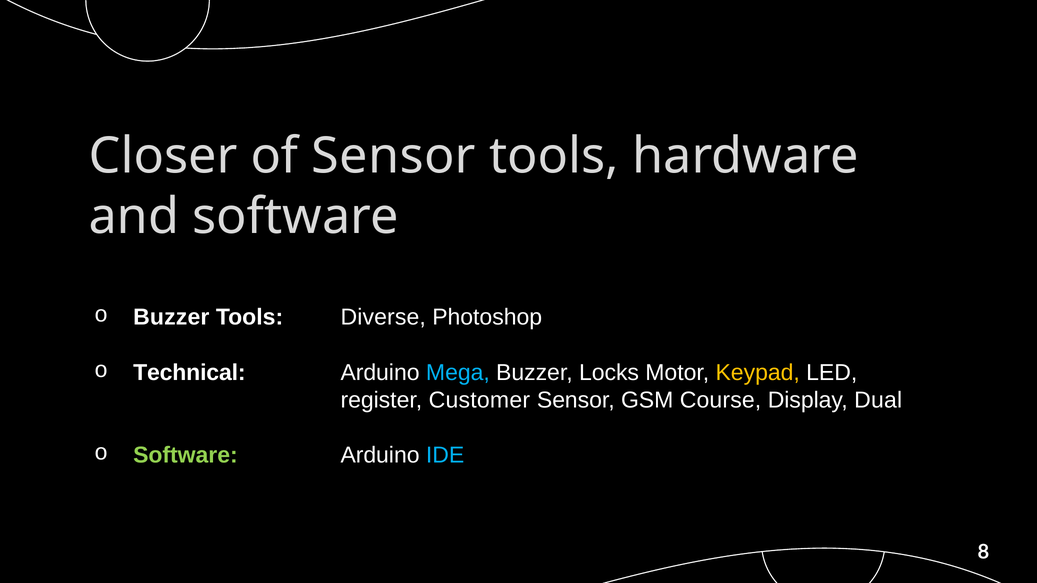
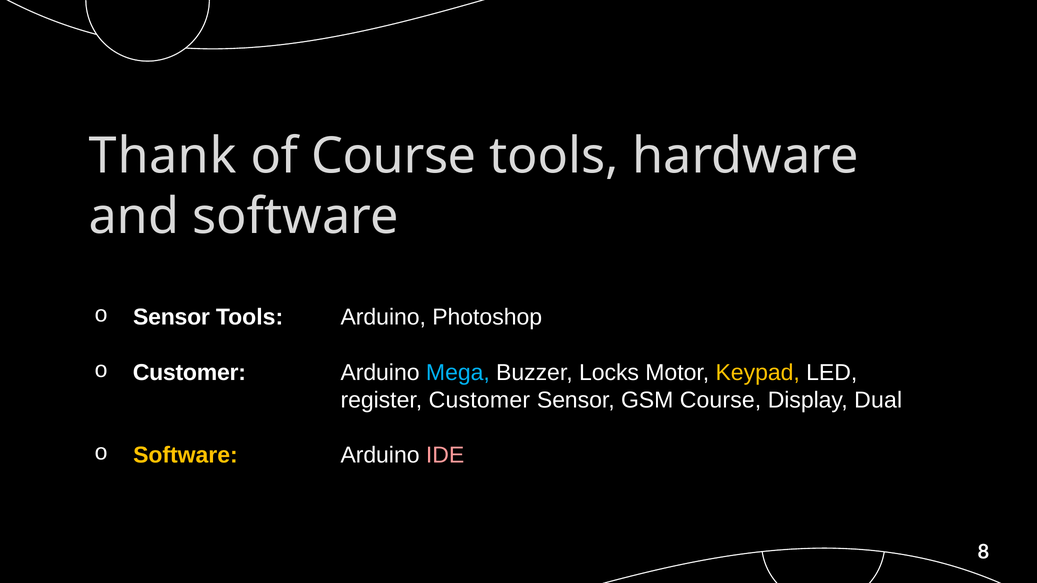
Closer: Closer -> Thank
of Sensor: Sensor -> Course
Buzzer at (171, 317): Buzzer -> Sensor
Tools Diverse: Diverse -> Arduino
Technical at (189, 373): Technical -> Customer
Software at (185, 456) colour: light green -> yellow
IDE colour: light blue -> pink
